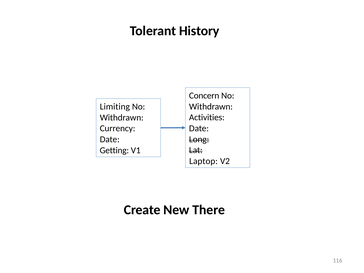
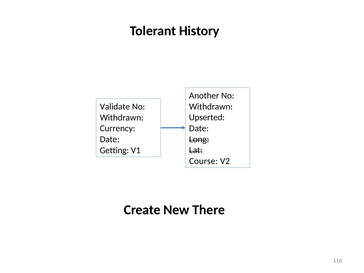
Concern: Concern -> Another
Limiting: Limiting -> Validate
Activities: Activities -> Upserted
Laptop: Laptop -> Course
